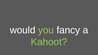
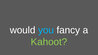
you colour: light green -> light blue
